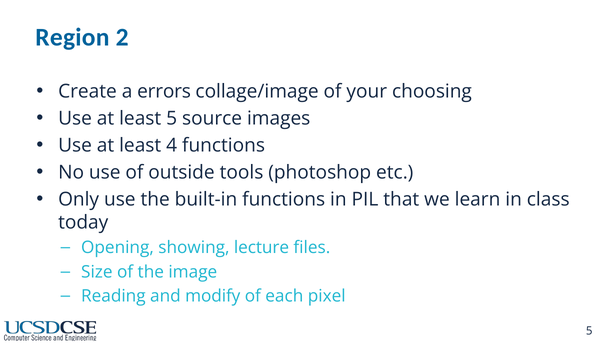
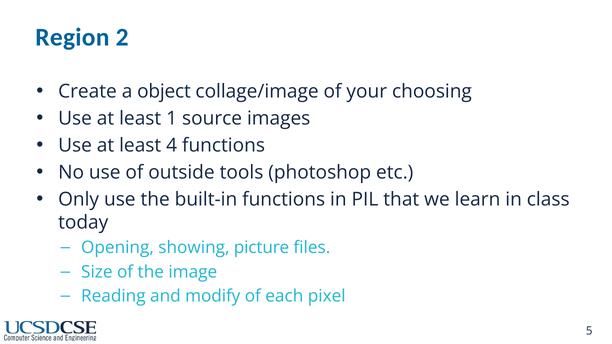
errors: errors -> object
least 5: 5 -> 1
lecture: lecture -> picture
